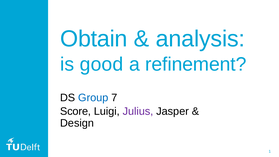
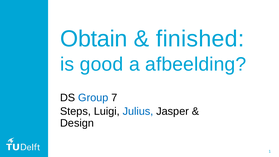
analysis: analysis -> finished
refinement: refinement -> afbeelding
Score: Score -> Steps
Julius colour: purple -> blue
